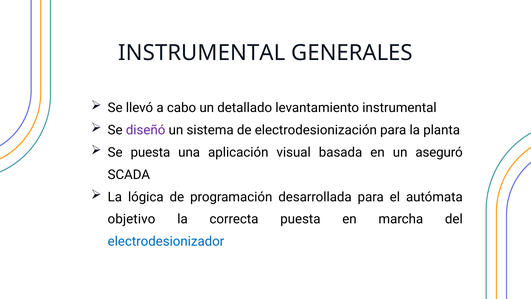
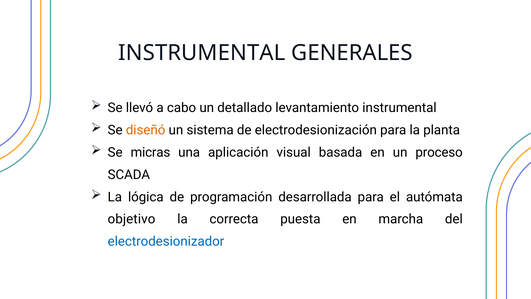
diseñó colour: purple -> orange
Se puesta: puesta -> micras
aseguró: aseguró -> proceso
